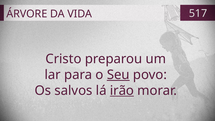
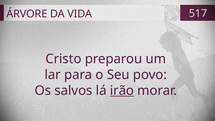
Seu underline: present -> none
